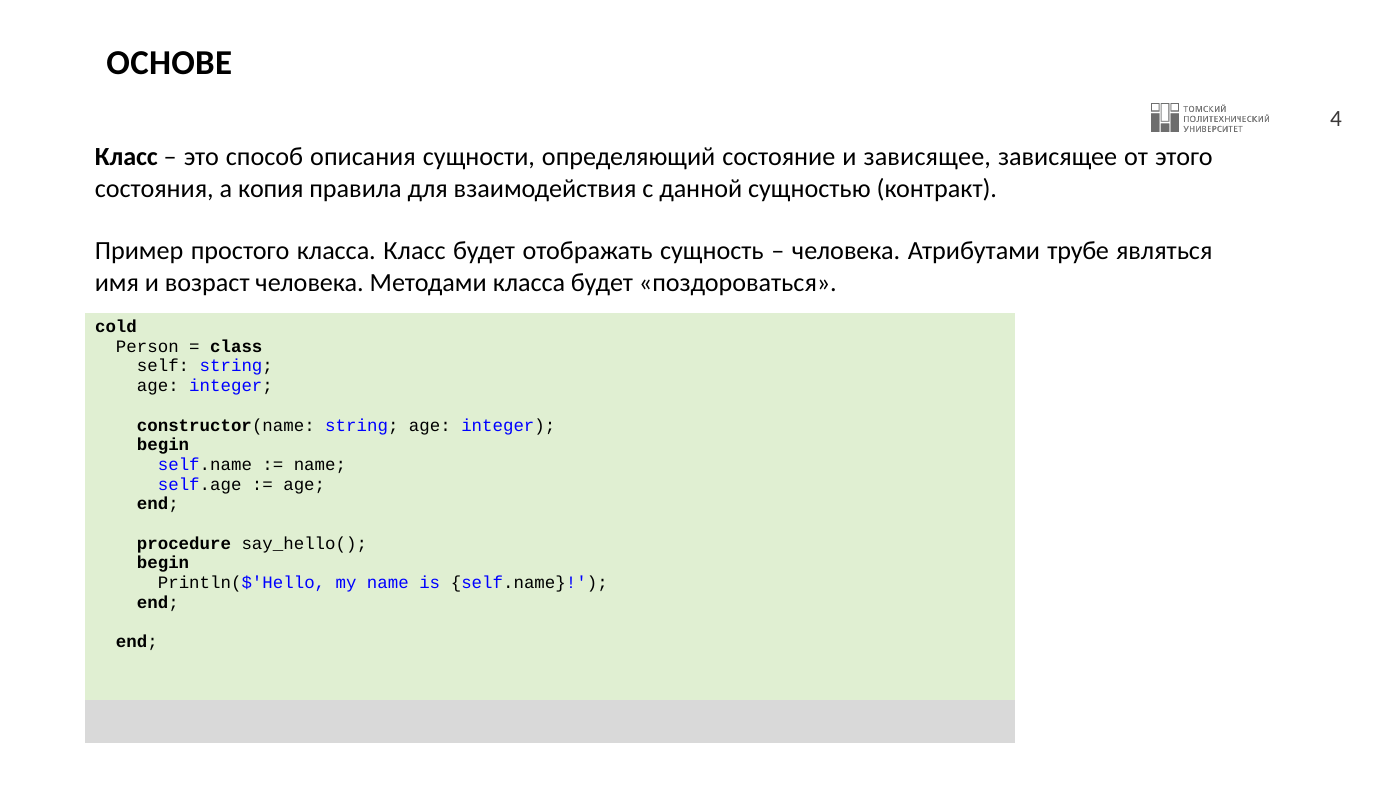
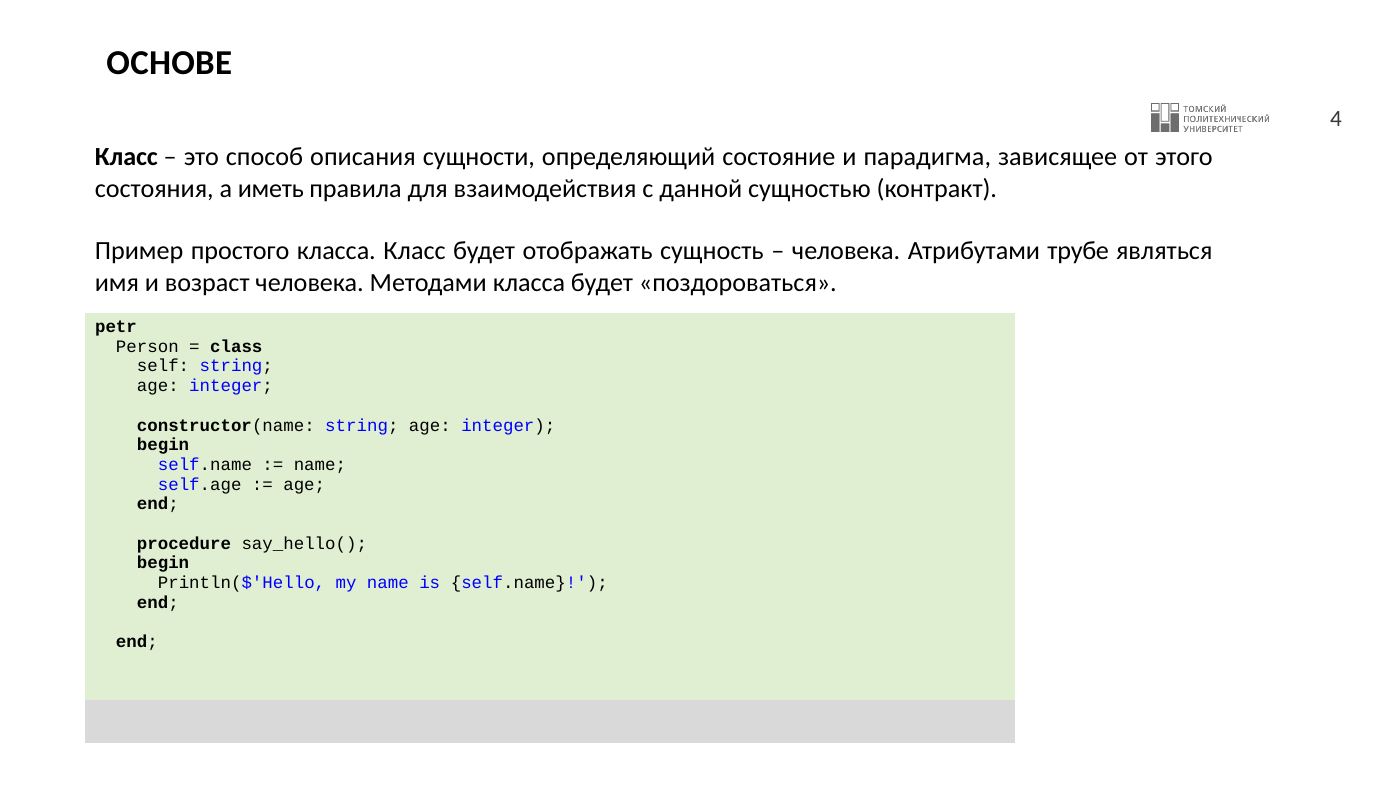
и зависящее: зависящее -> парадигма
копия: копия -> иметь
cold: cold -> petr
